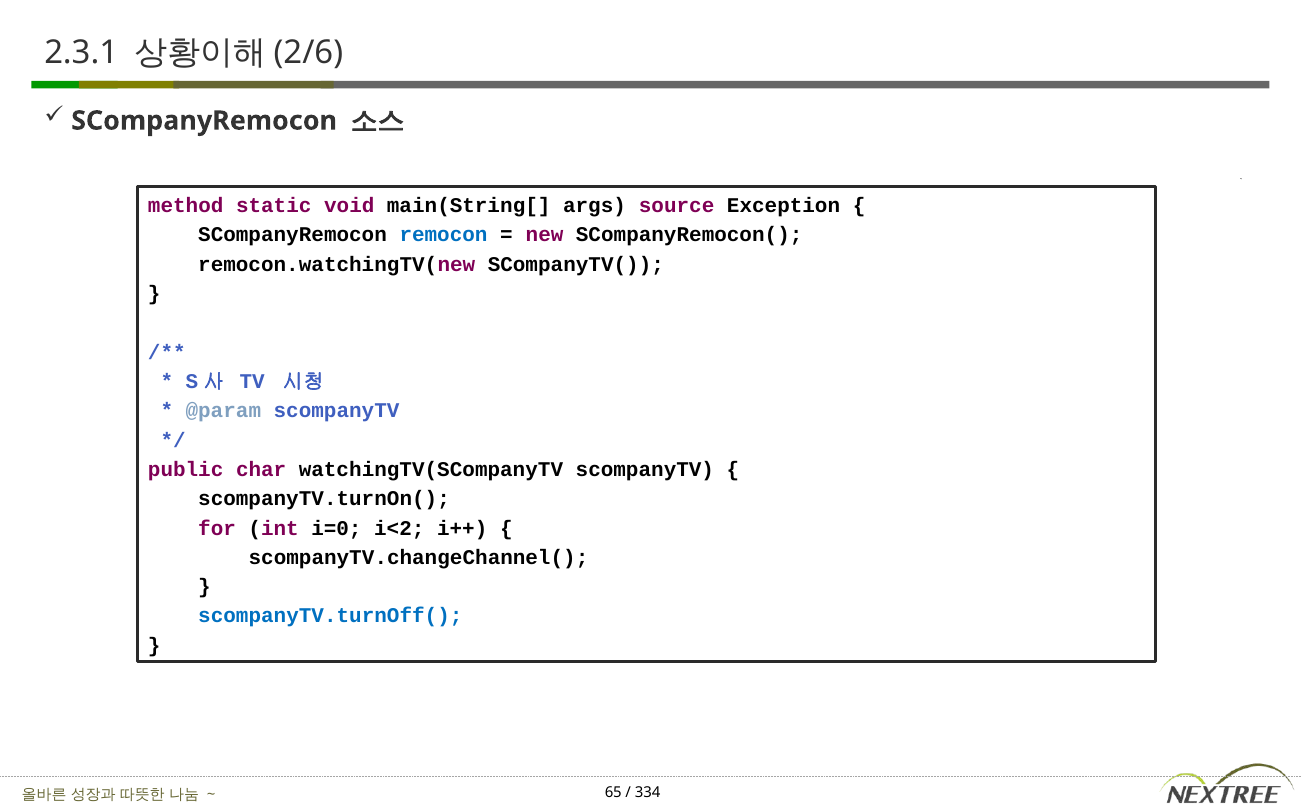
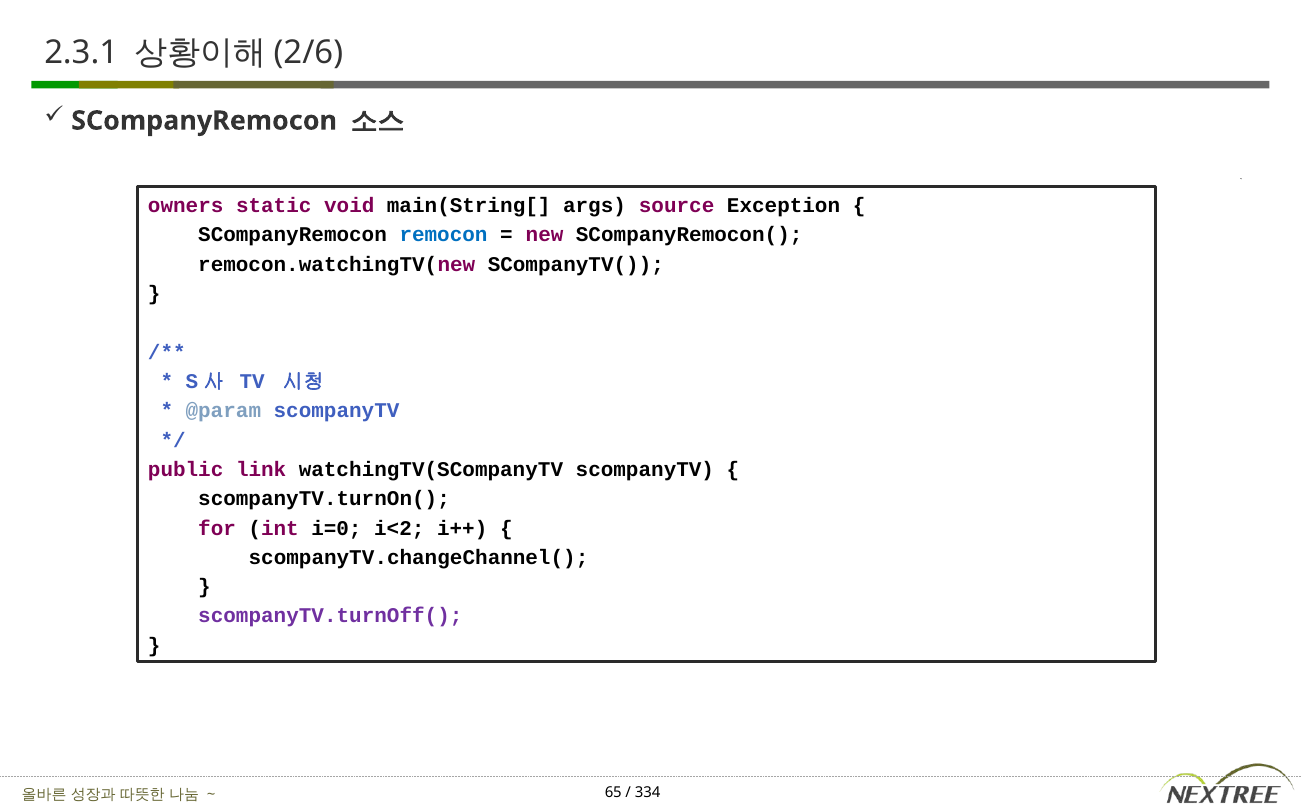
method: method -> owners
char: char -> link
scompanyTV.turnOff( colour: blue -> purple
